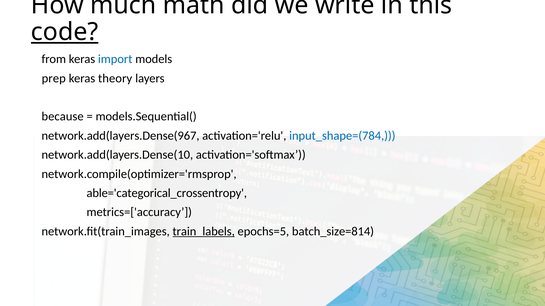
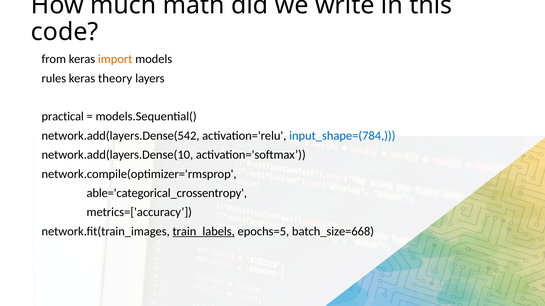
code underline: present -> none
import colour: blue -> orange
prep: prep -> rules
because: because -> practical
network.add(layers.Dense(967: network.add(layers.Dense(967 -> network.add(layers.Dense(542
batch_size=814: batch_size=814 -> batch_size=668
